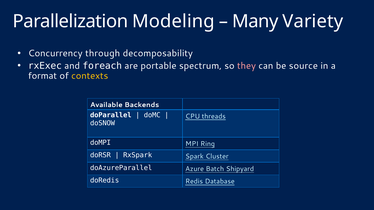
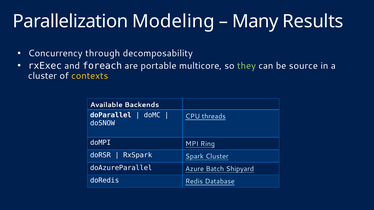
Variety: Variety -> Results
spectrum: spectrum -> multicore
they colour: pink -> light green
format at (42, 76): format -> cluster
